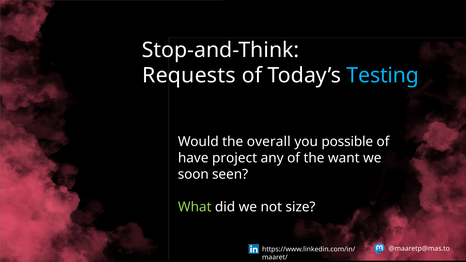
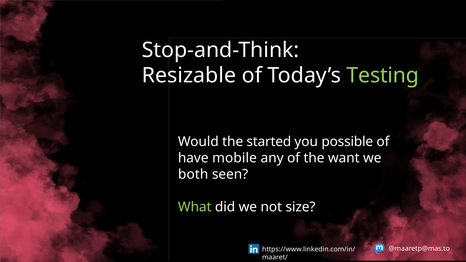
Requests: Requests -> Resizable
Testing colour: light blue -> light green
overall: overall -> started
project: project -> mobile
soon: soon -> both
